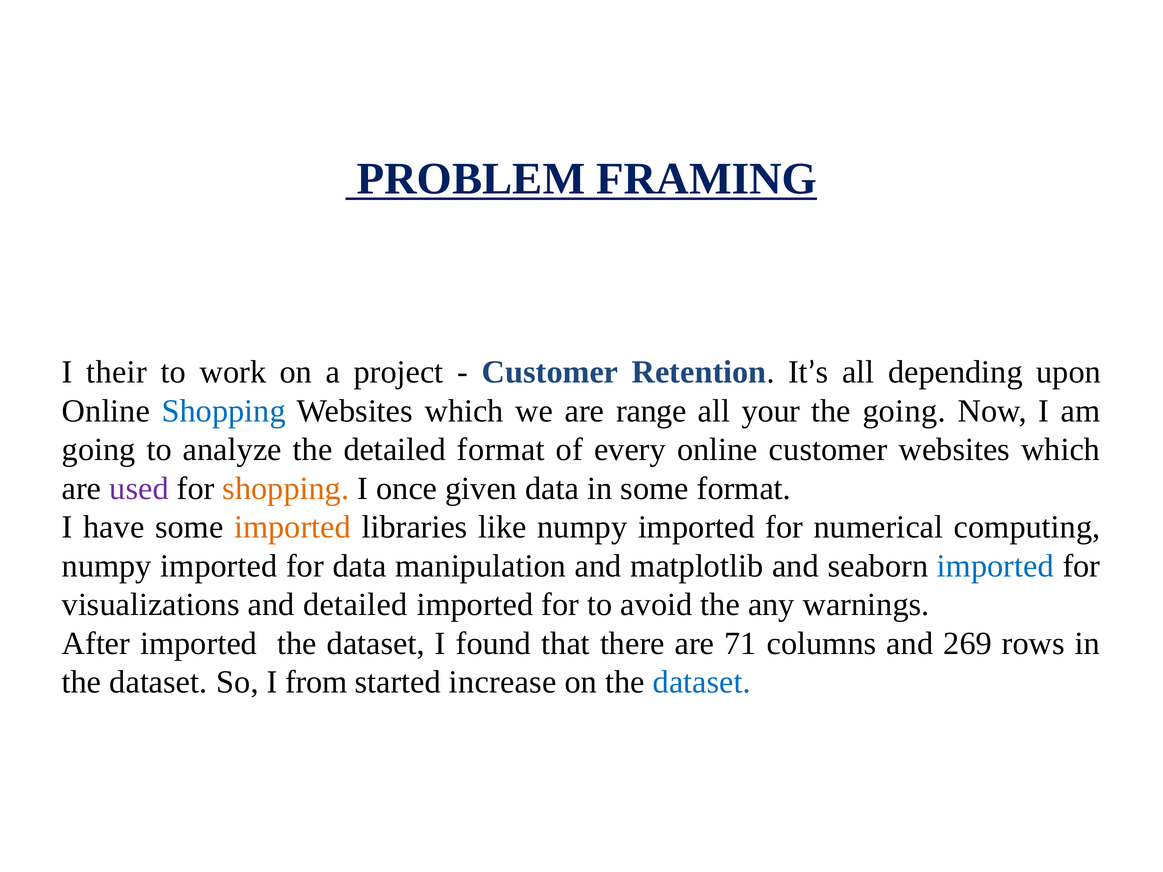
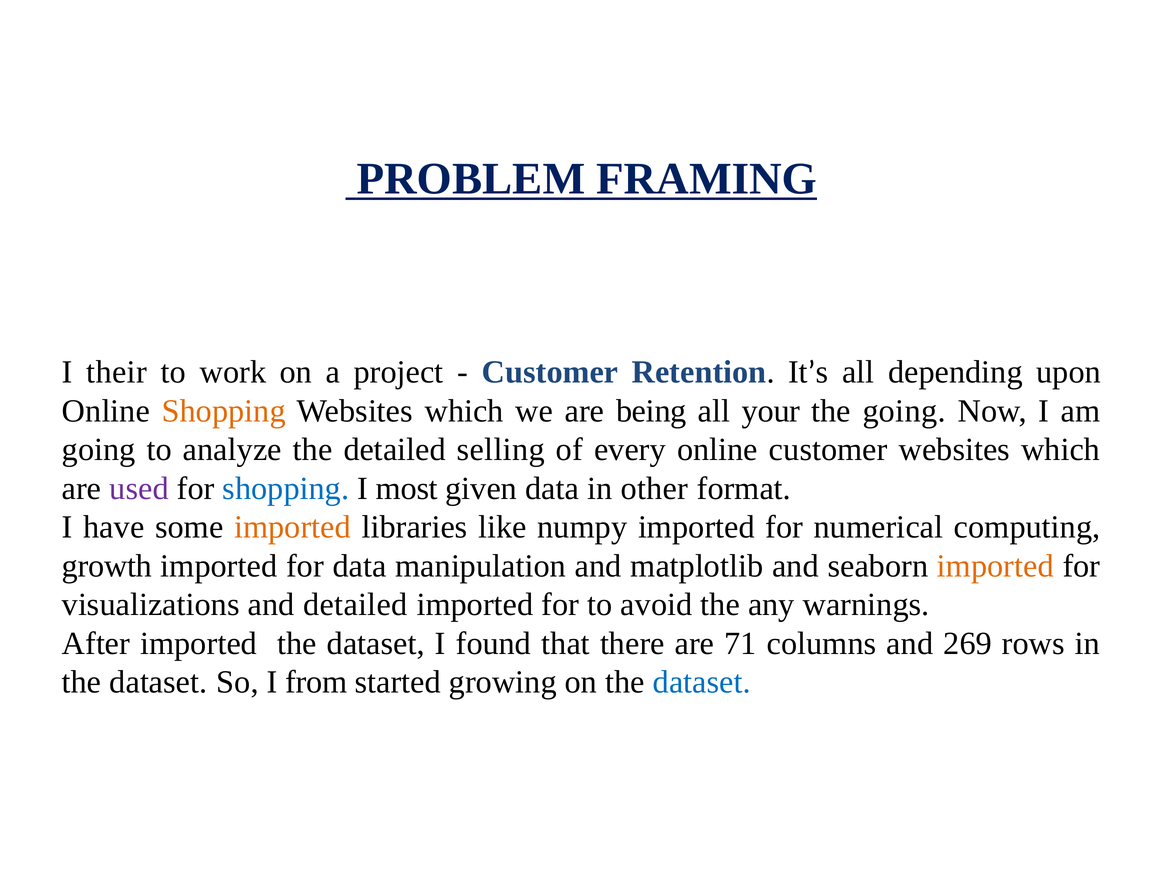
Shopping at (224, 411) colour: blue -> orange
range: range -> being
detailed format: format -> selling
shopping at (286, 489) colour: orange -> blue
once: once -> most
in some: some -> other
numpy at (107, 566): numpy -> growth
imported at (995, 566) colour: blue -> orange
increase: increase -> growing
